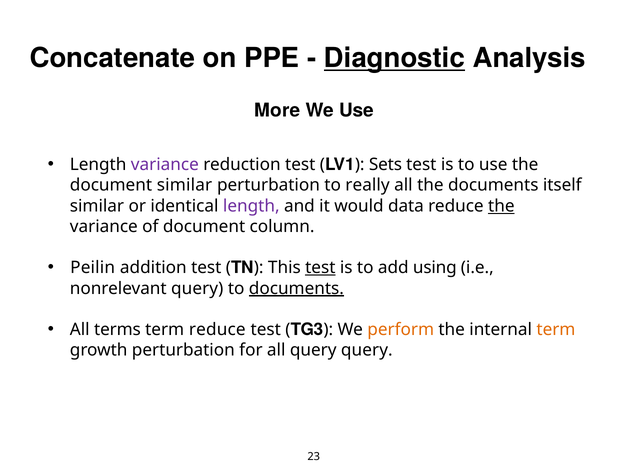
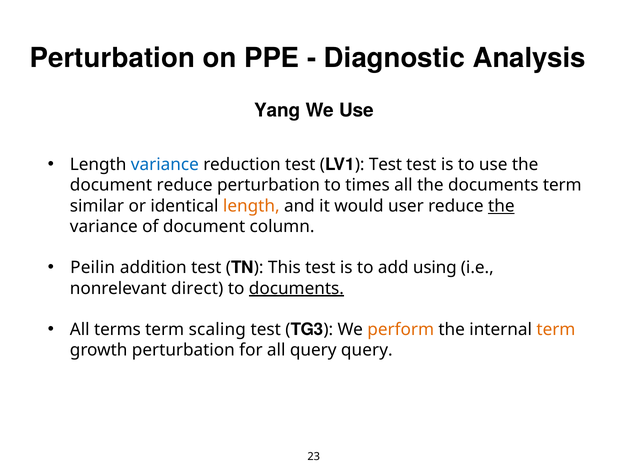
Concatenate at (112, 58): Concatenate -> Perturbation
Diagnostic underline: present -> none
More: More -> Yang
variance at (165, 165) colour: purple -> blue
Sets at (385, 165): Sets -> Test
document similar: similar -> reduce
really: really -> times
documents itself: itself -> term
length at (251, 206) colour: purple -> orange
data: data -> user
test at (320, 268) underline: present -> none
nonrelevant query: query -> direct
term reduce: reduce -> scaling
